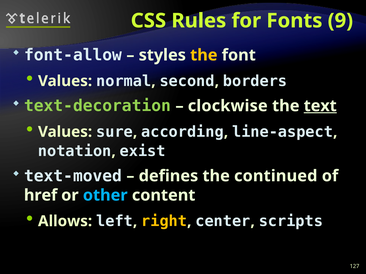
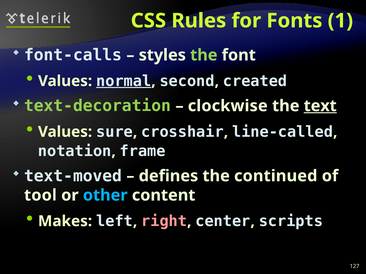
9: 9 -> 1
font-allow: font-allow -> font-calls
the at (204, 55) colour: yellow -> light green
normal underline: none -> present
borders: borders -> created
according: according -> crosshair
line-aspect: line-aspect -> line-called
exist: exist -> frame
href: href -> tool
Allows: Allows -> Makes
right colour: yellow -> pink
